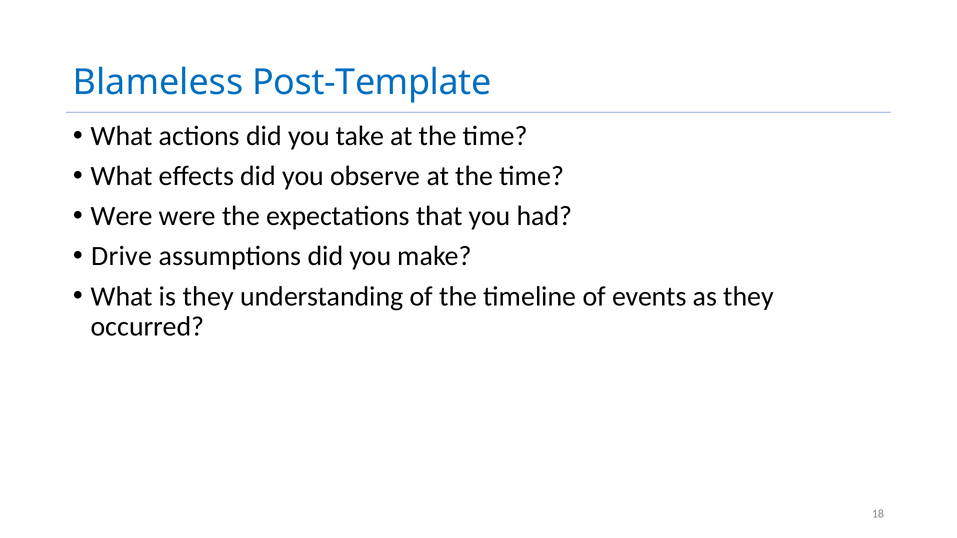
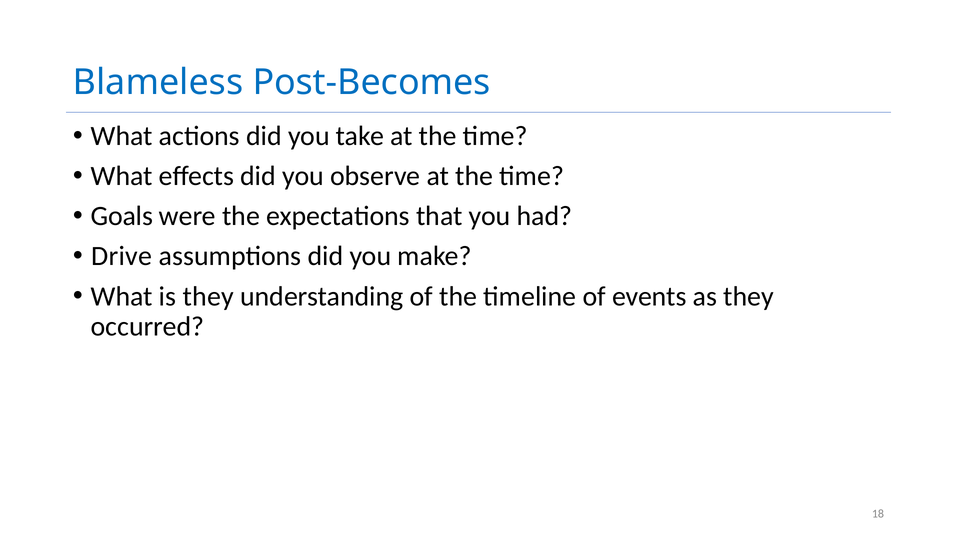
Post-Template: Post-Template -> Post-Becomes
Were at (122, 216): Were -> Goals
